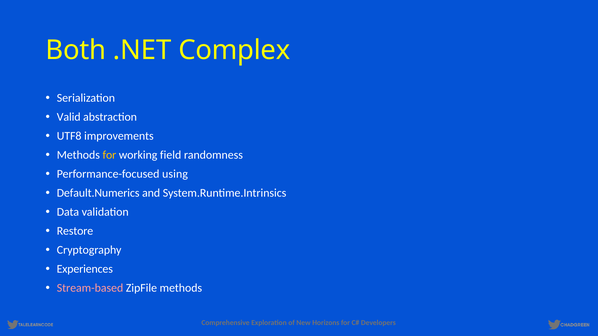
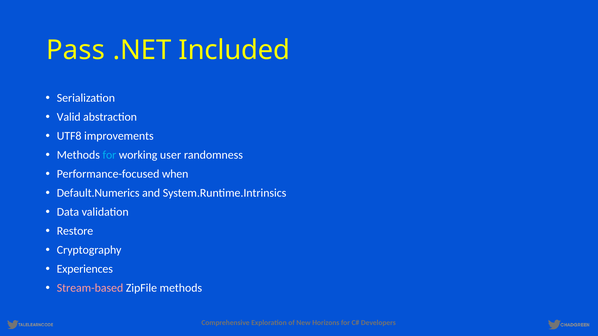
Both: Both -> Pass
Complex: Complex -> Included
for at (109, 155) colour: yellow -> light blue
field: field -> user
using: using -> when
